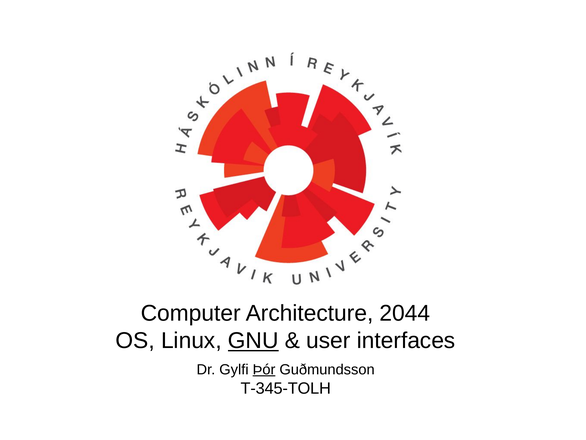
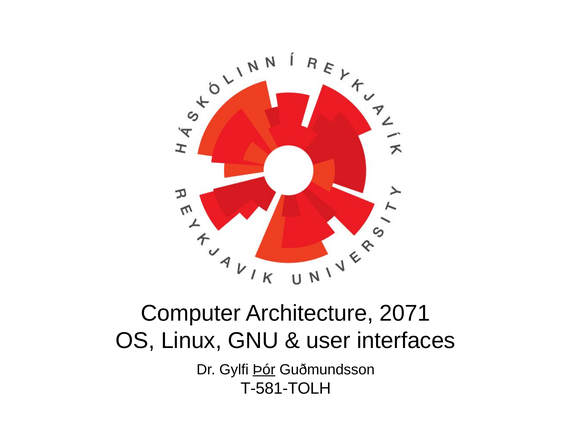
2044: 2044 -> 2071
GNU underline: present -> none
T-345-TOLH: T-345-TOLH -> T-581-TOLH
